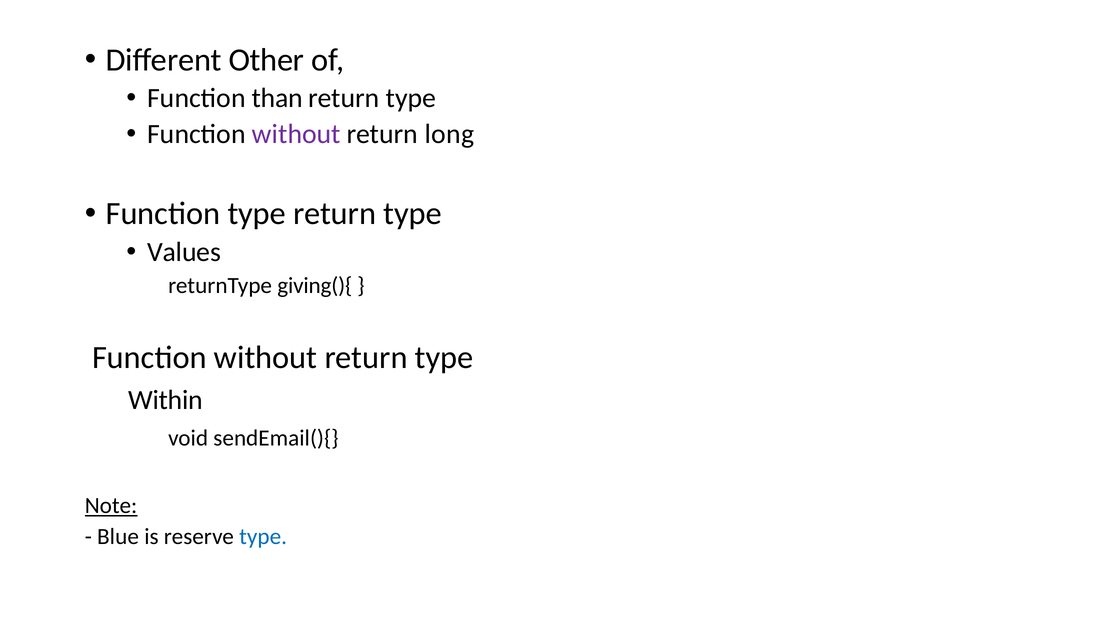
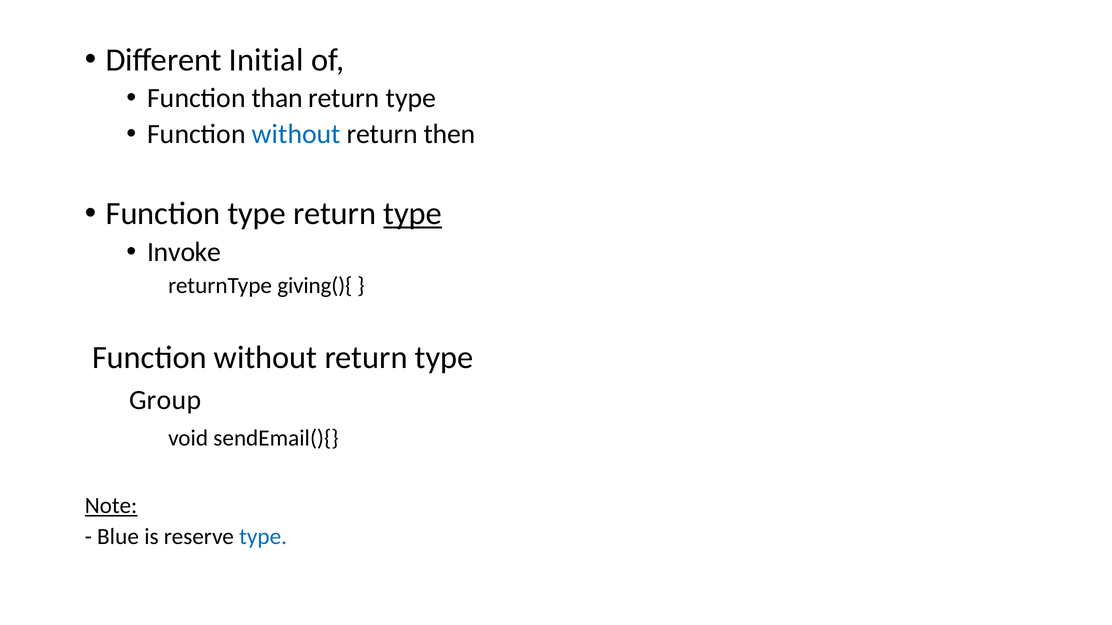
Other: Other -> Initial
without at (296, 134) colour: purple -> blue
long: long -> then
type at (413, 214) underline: none -> present
Values: Values -> Invoke
Within: Within -> Group
